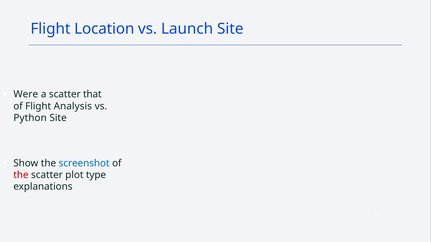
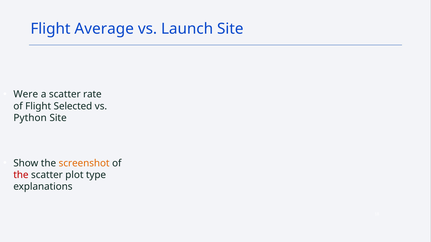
Location: Location -> Average
that: that -> rate
Analysis: Analysis -> Selected
screenshot colour: blue -> orange
